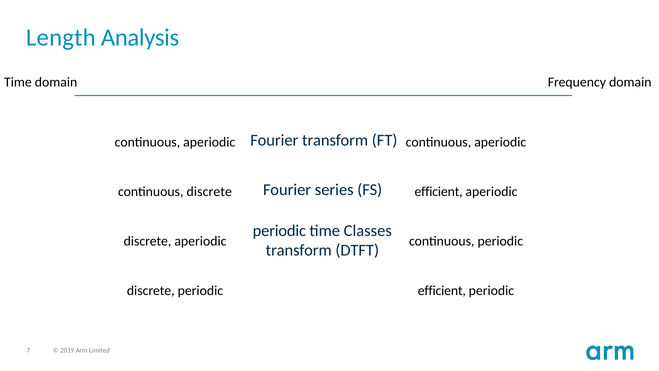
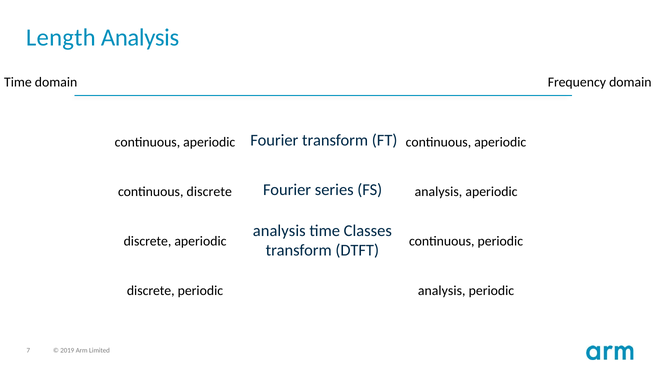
efficient at (439, 192): efficient -> analysis
periodic at (279, 230): periodic -> analysis
efficient at (442, 290): efficient -> analysis
